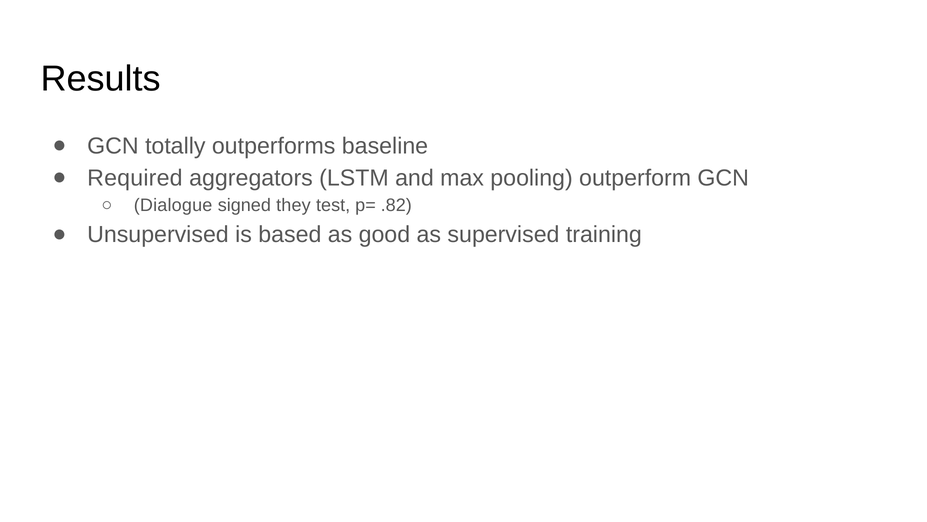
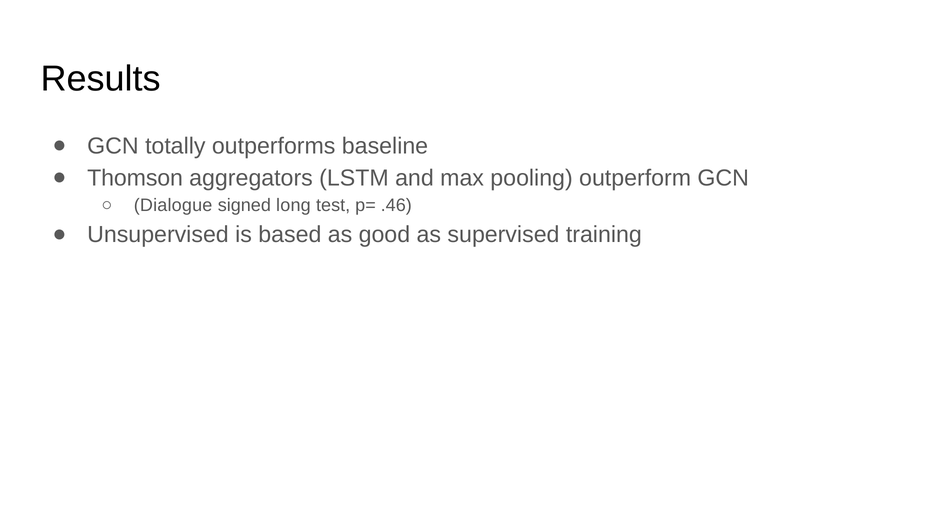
Required: Required -> Thomson
they: they -> long
.82: .82 -> .46
